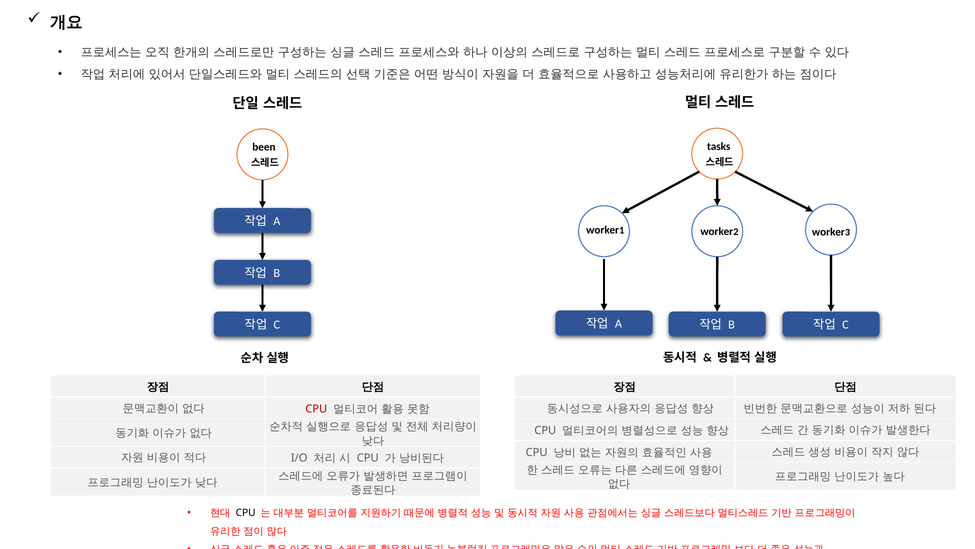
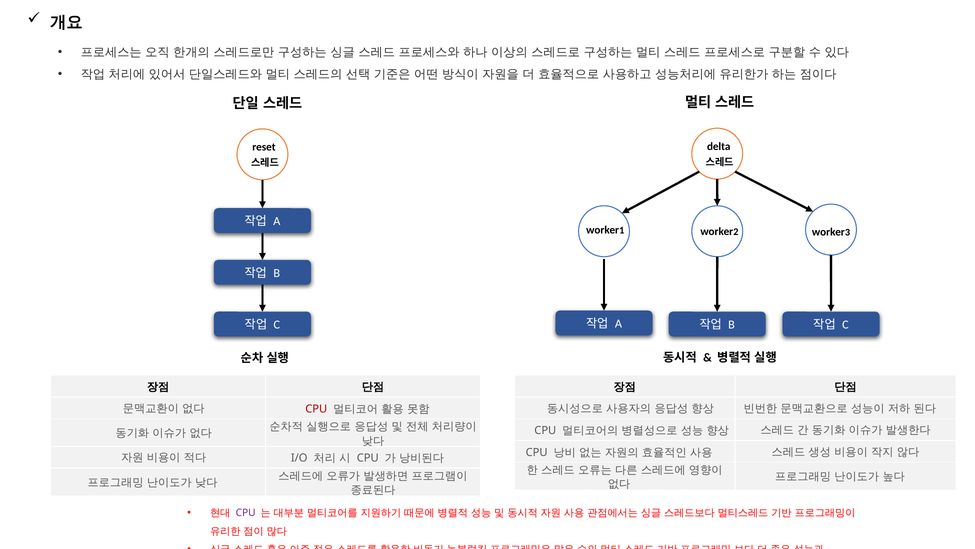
tasks: tasks -> delta
been: been -> reset
CPU at (246, 512) colour: black -> purple
